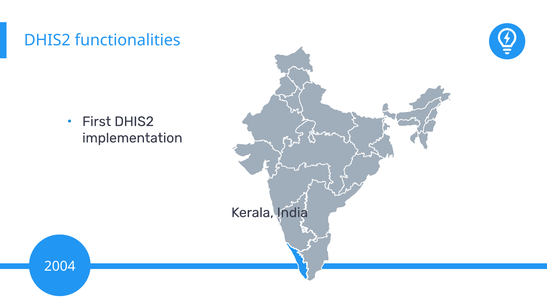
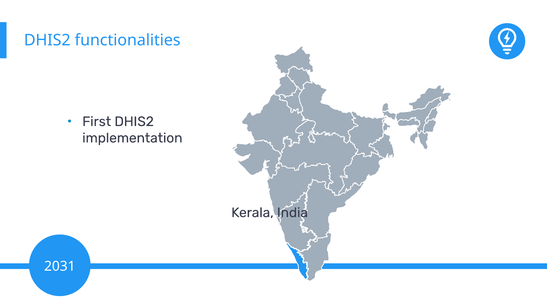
2004: 2004 -> 2031
